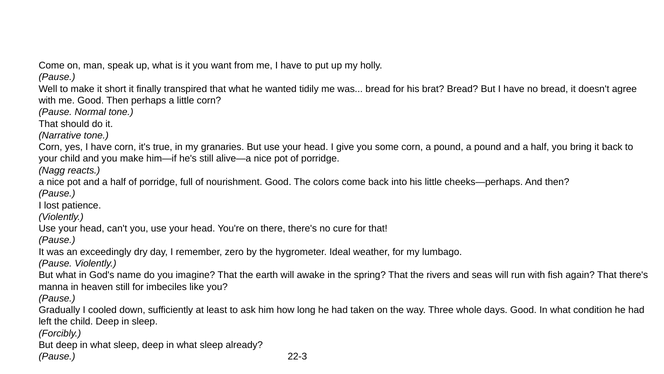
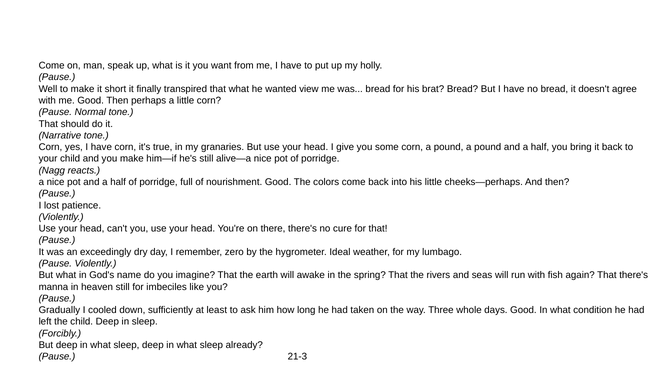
tidily: tidily -> view
22-3: 22-3 -> 21-3
